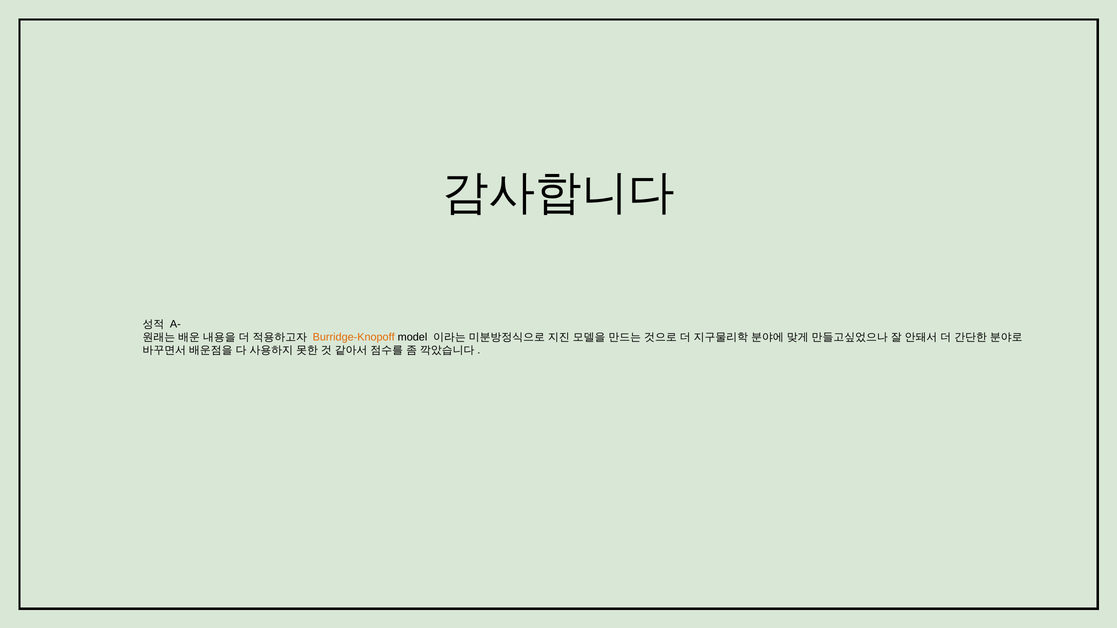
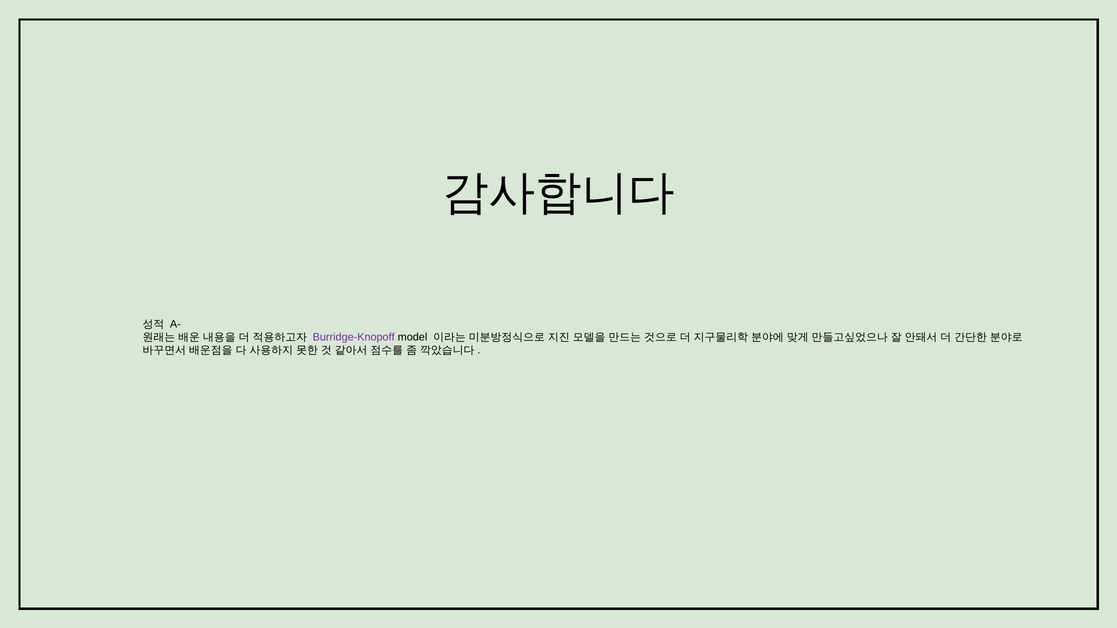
Burridge-Knopoff colour: orange -> purple
